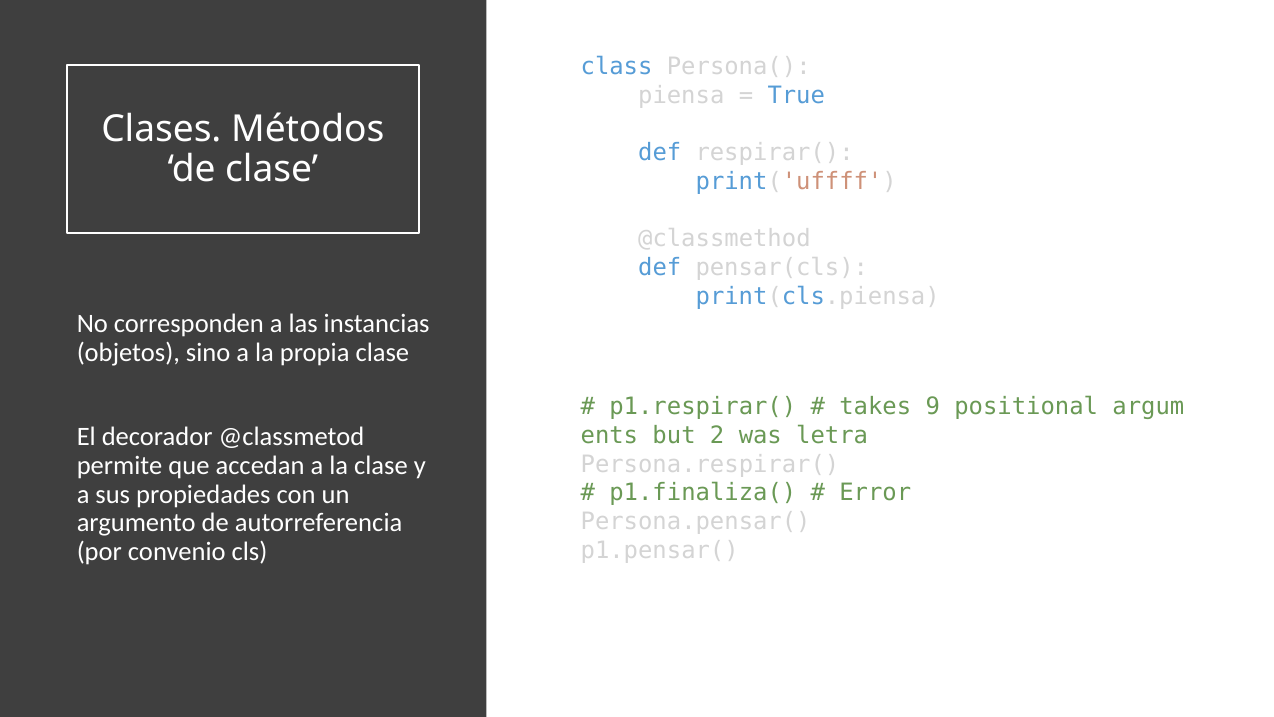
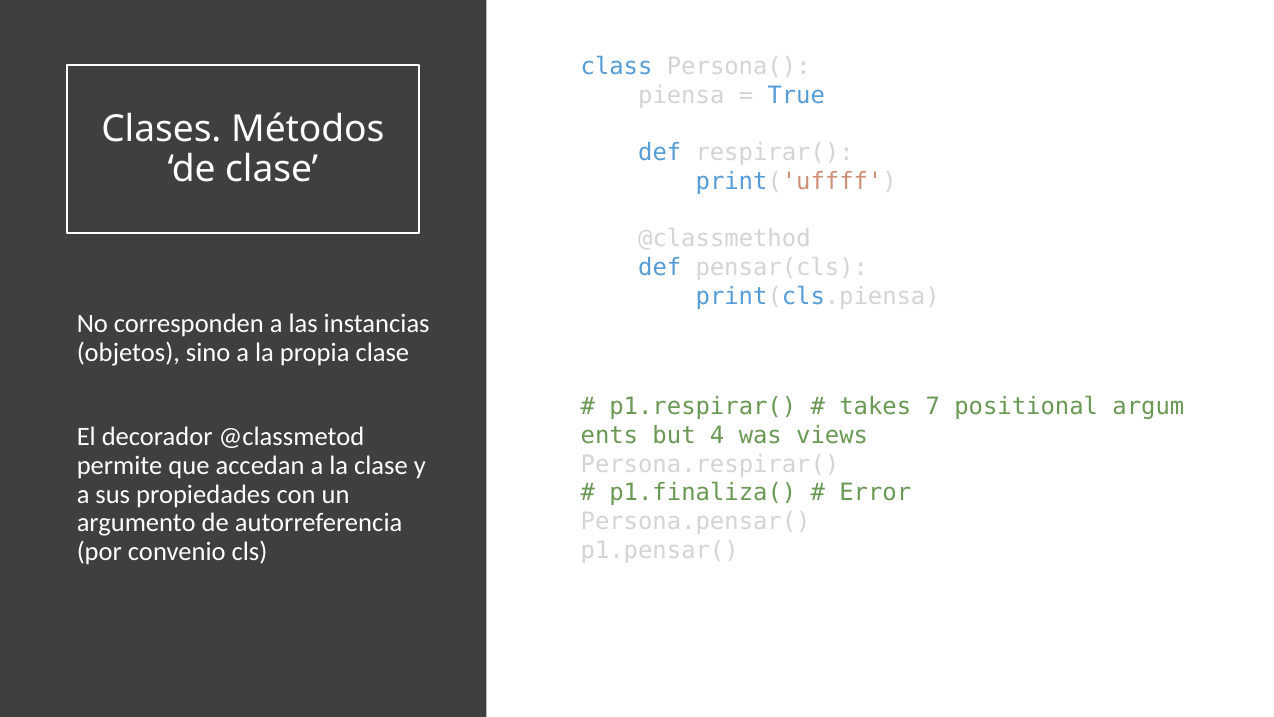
9: 9 -> 7
2: 2 -> 4
letra: letra -> views
